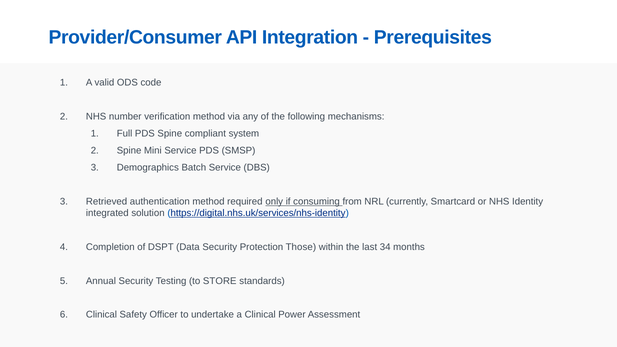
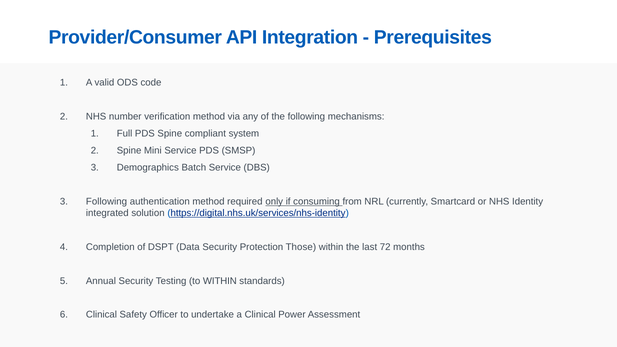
Retrieved at (107, 202): Retrieved -> Following
34: 34 -> 72
to STORE: STORE -> WITHIN
